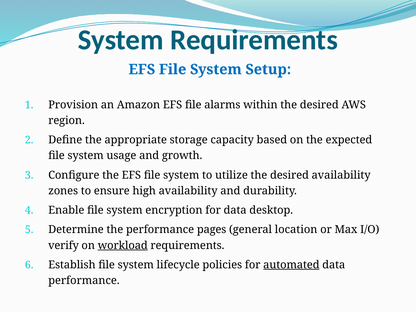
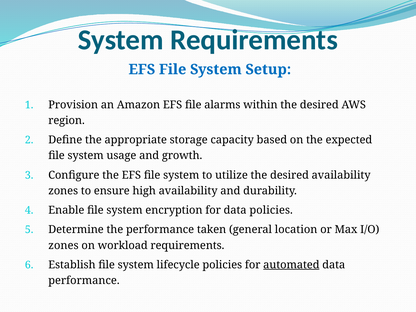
data desktop: desktop -> policies
pages: pages -> taken
verify at (64, 245): verify -> zones
workload underline: present -> none
